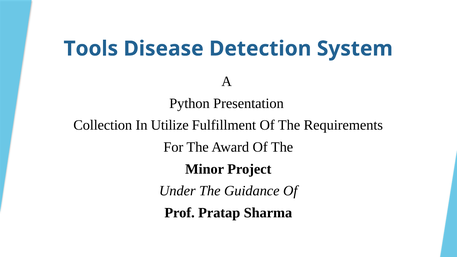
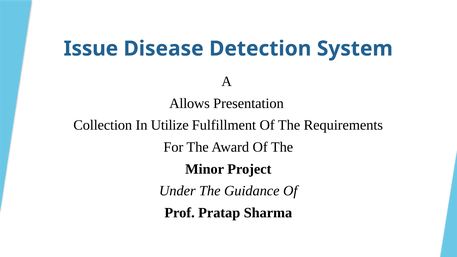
Tools: Tools -> Issue
Python: Python -> Allows
